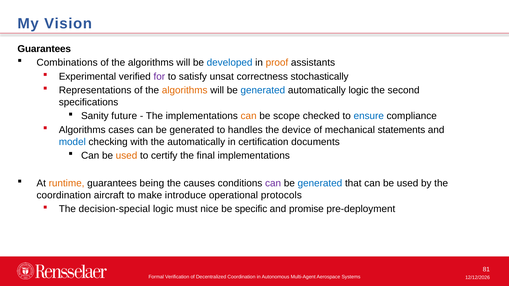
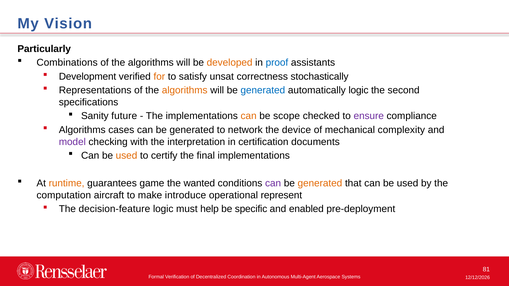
Guarantees at (44, 49): Guarantees -> Particularly
developed colour: blue -> orange
proof colour: orange -> blue
Experimental: Experimental -> Development
for colour: purple -> orange
ensure colour: blue -> purple
handles: handles -> network
statements: statements -> complexity
model colour: blue -> purple
the automatically: automatically -> interpretation
being: being -> game
causes: causes -> wanted
generated at (320, 184) colour: blue -> orange
coordination at (64, 195): coordination -> computation
protocols: protocols -> represent
decision-special: decision-special -> decision-feature
nice: nice -> help
promise: promise -> enabled
